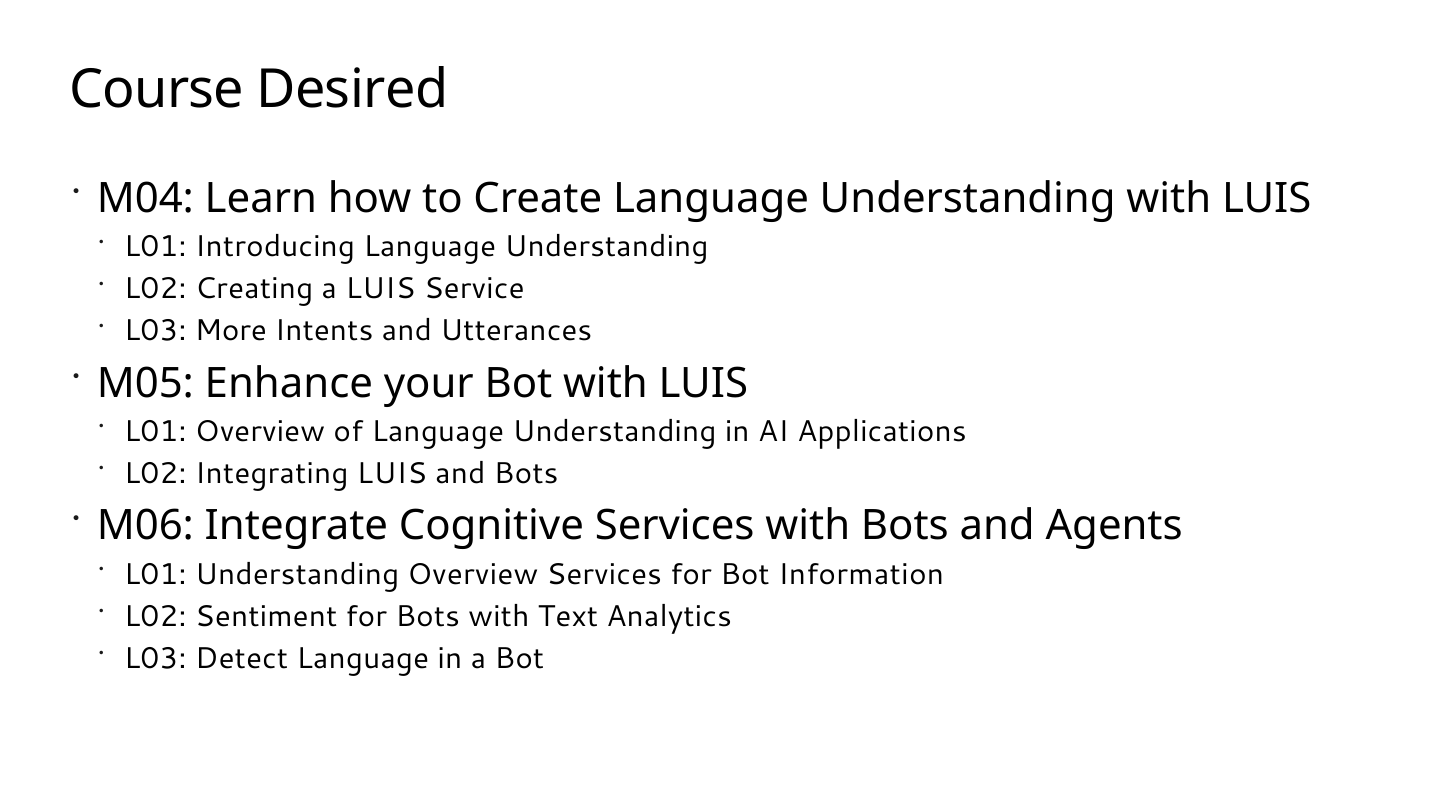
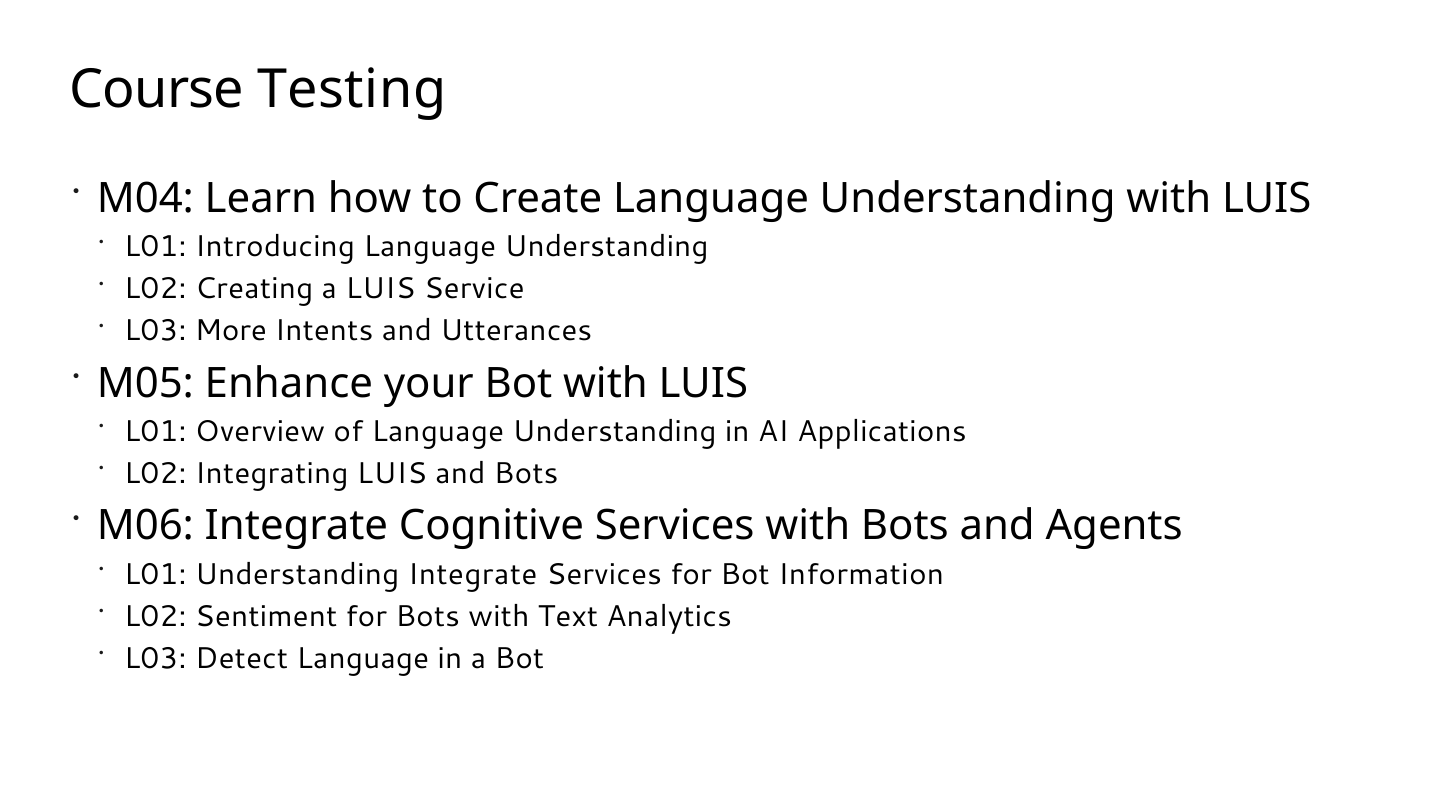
Desired: Desired -> Testing
Understanding Overview: Overview -> Integrate
